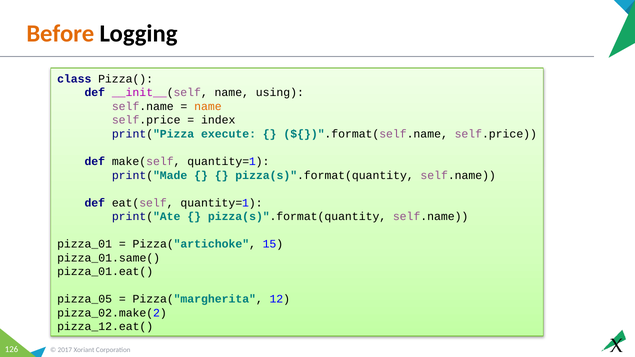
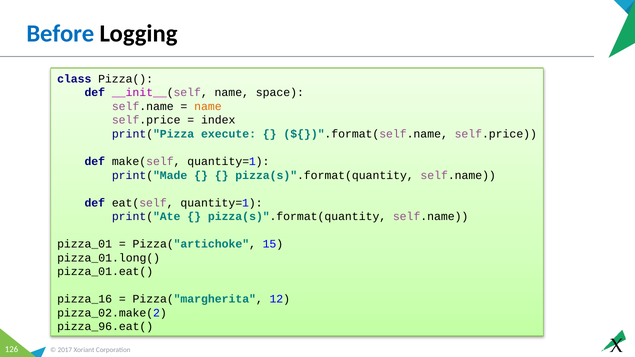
Before colour: orange -> blue
using: using -> space
pizza_01.same(: pizza_01.same( -> pizza_01.long(
pizza_05: pizza_05 -> pizza_16
pizza_12.eat(: pizza_12.eat( -> pizza_96.eat(
